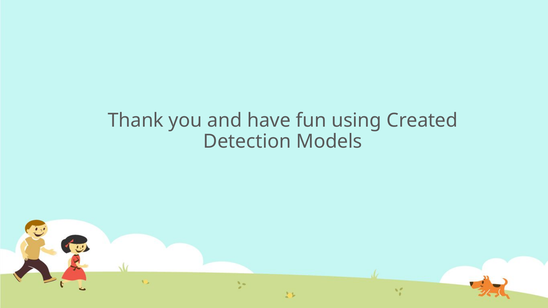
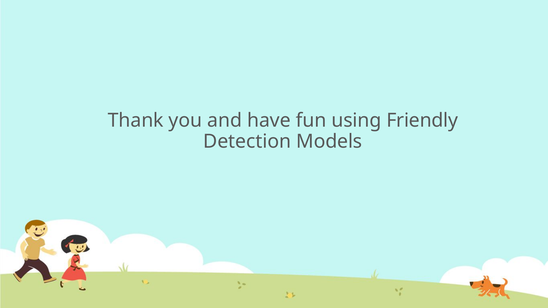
Created: Created -> Friendly
